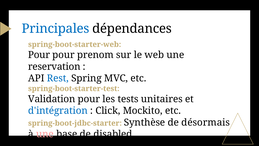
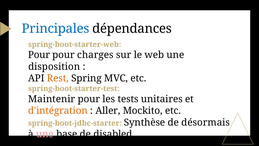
prenom: prenom -> charges
reservation: reservation -> disposition
Rest colour: blue -> orange
Validation: Validation -> Maintenir
d'intégration colour: blue -> orange
Click: Click -> Aller
